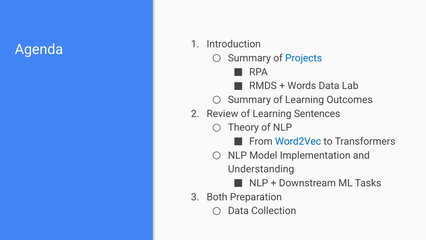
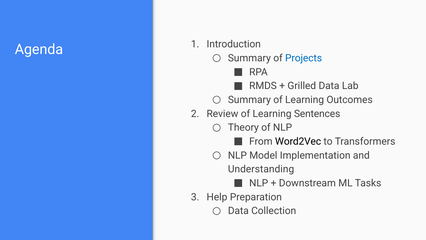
Words: Words -> Grilled
Word2Vec colour: blue -> black
Both: Both -> Help
